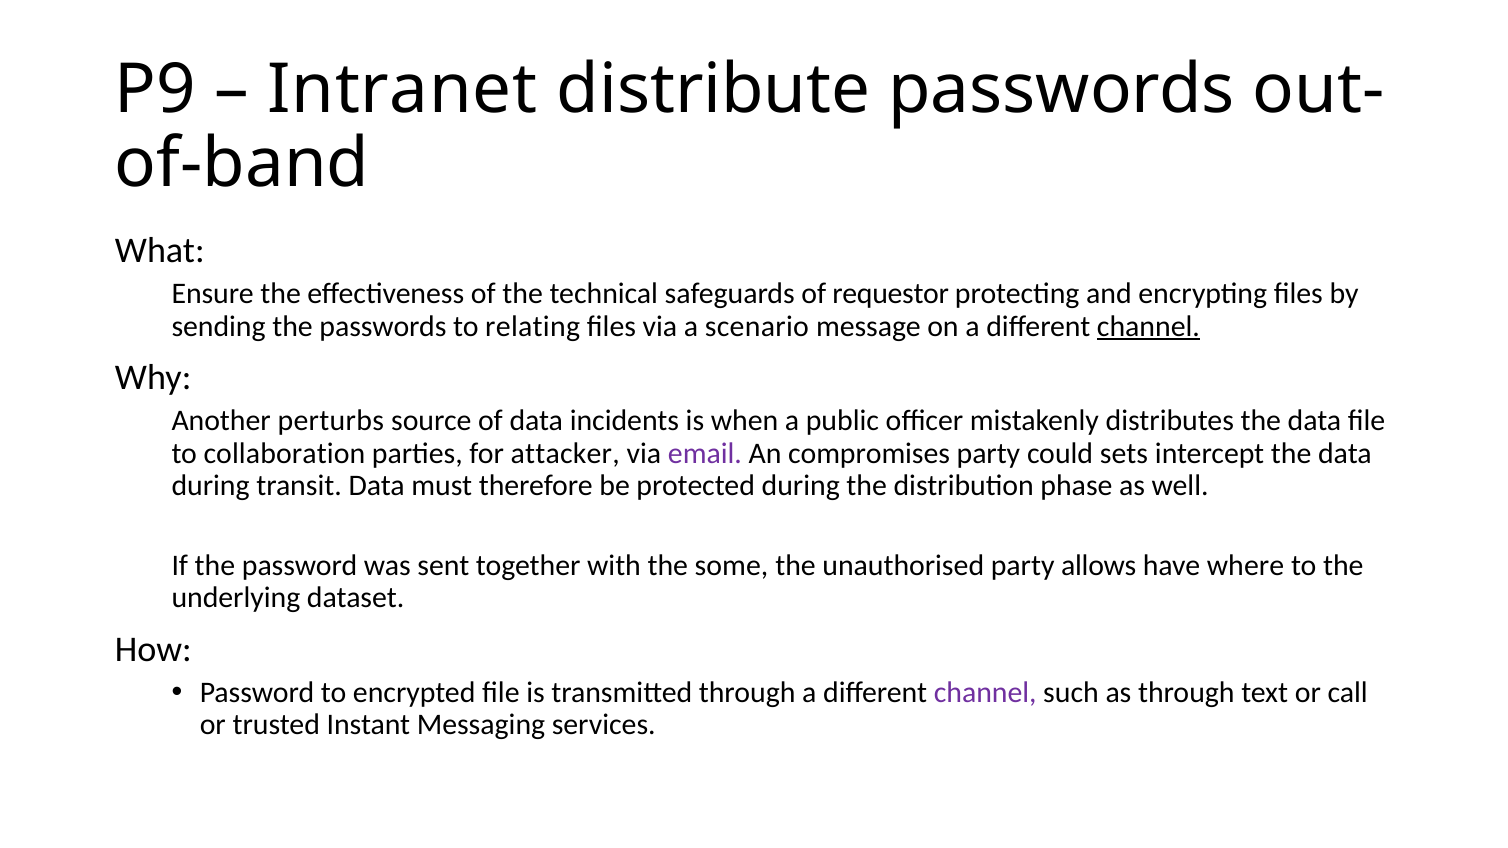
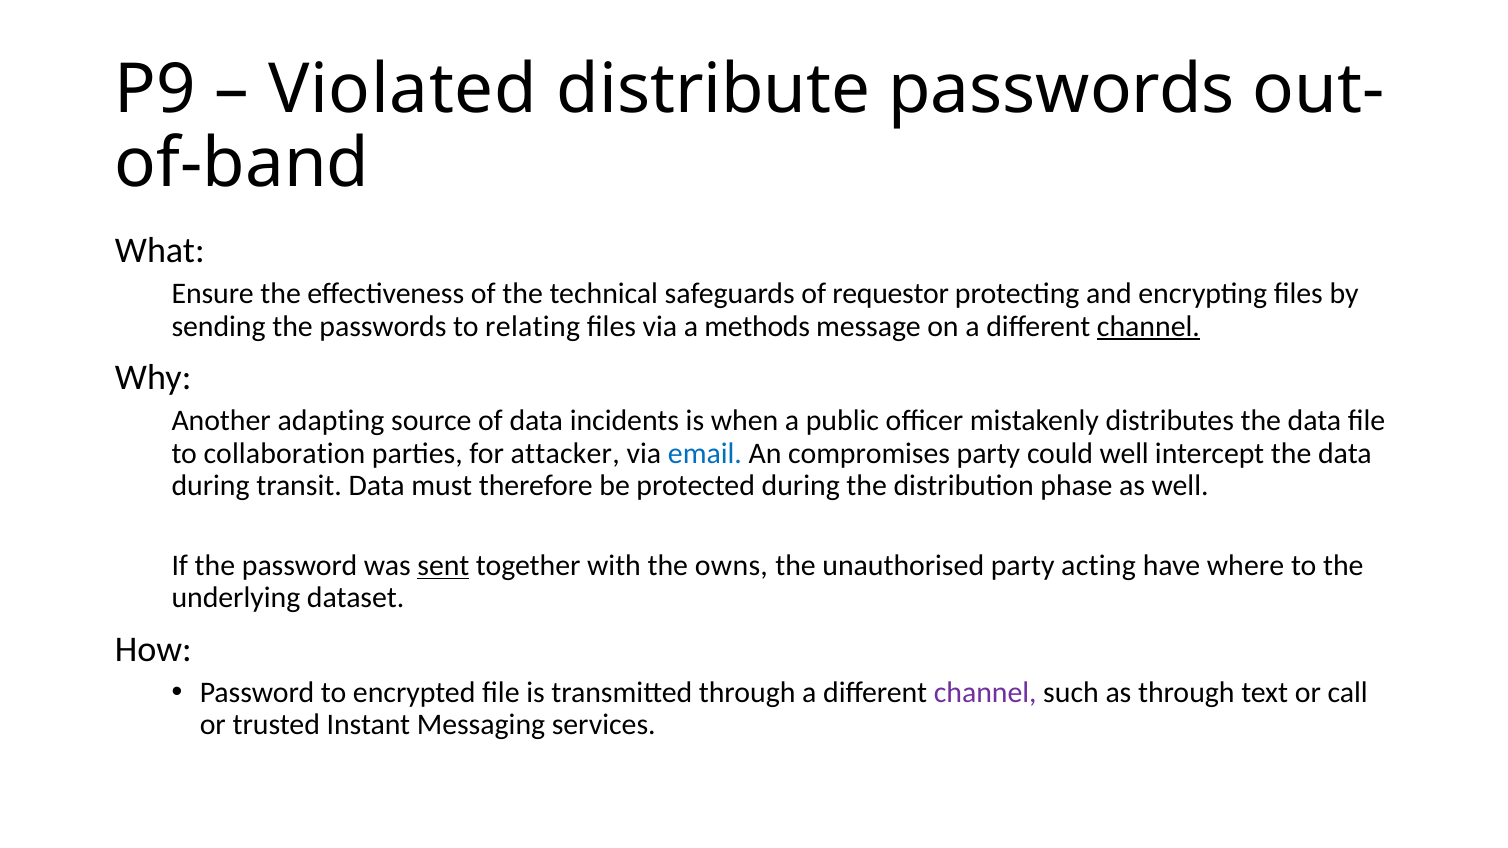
Intranet: Intranet -> Violated
scenario: scenario -> methods
perturbs: perturbs -> adapting
email colour: purple -> blue
could sets: sets -> well
sent underline: none -> present
some: some -> owns
allows: allows -> acting
